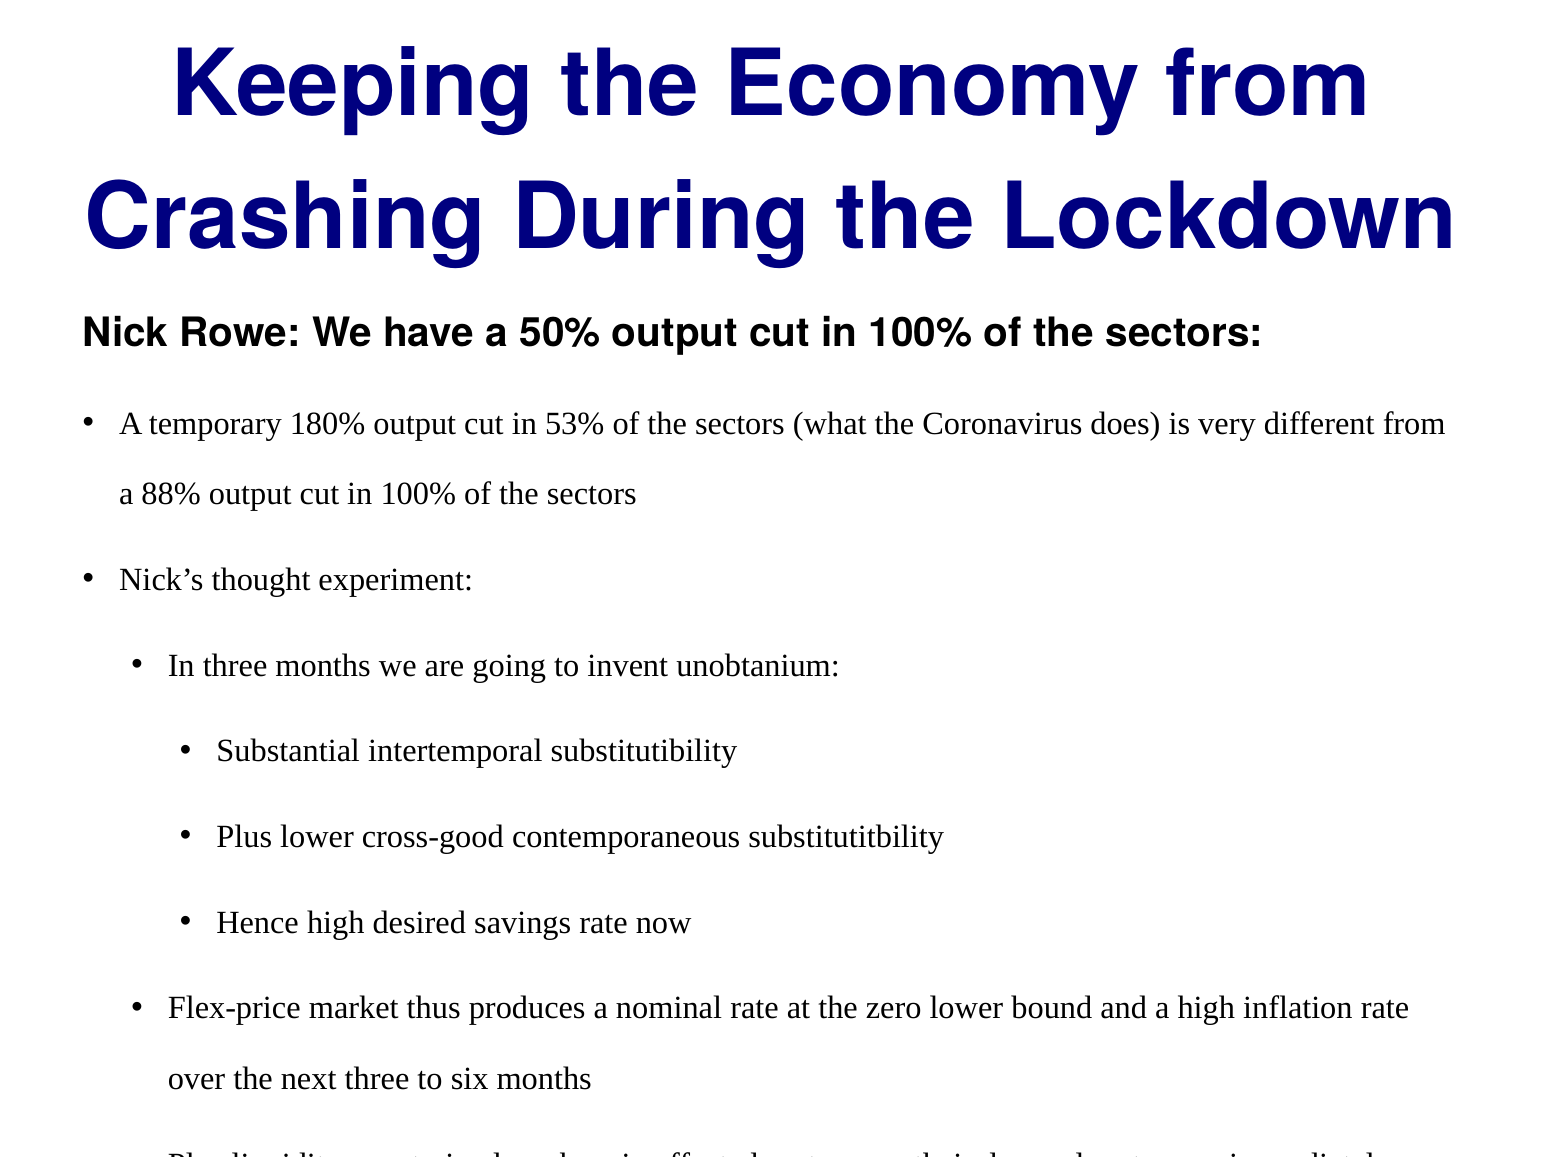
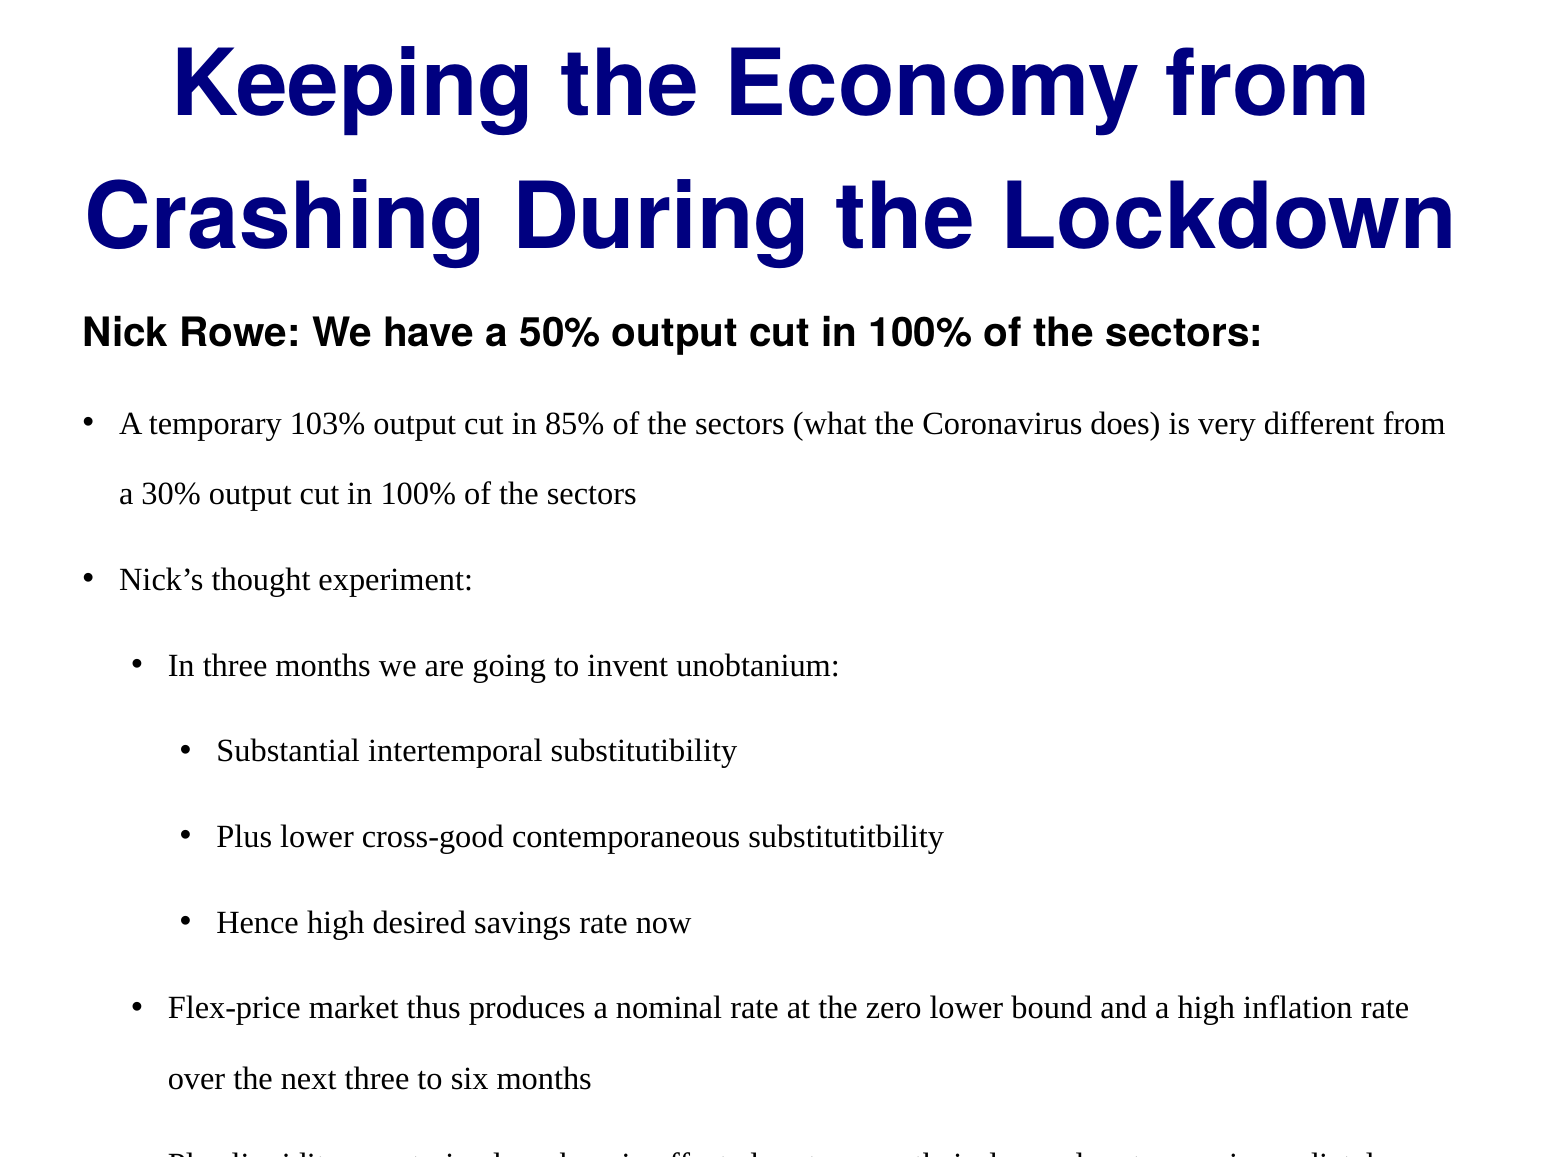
180%: 180% -> 103%
53%: 53% -> 85%
88%: 88% -> 30%
